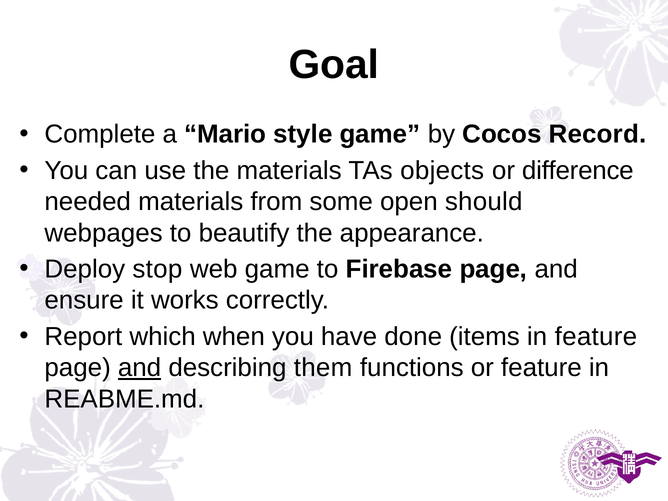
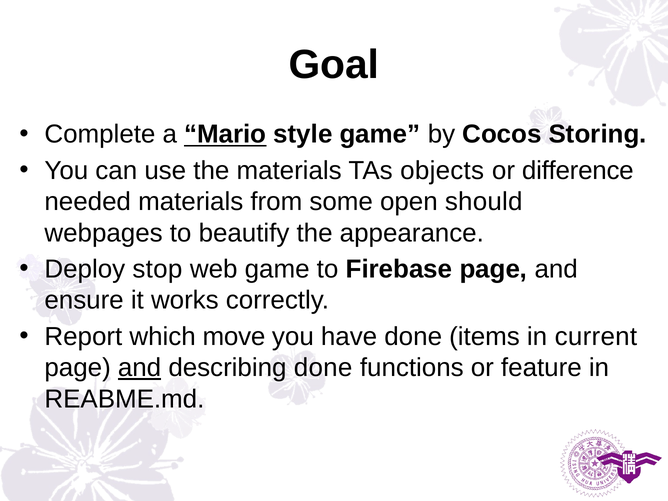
Mario underline: none -> present
Record: Record -> Storing
when: when -> move
in feature: feature -> current
describing them: them -> done
